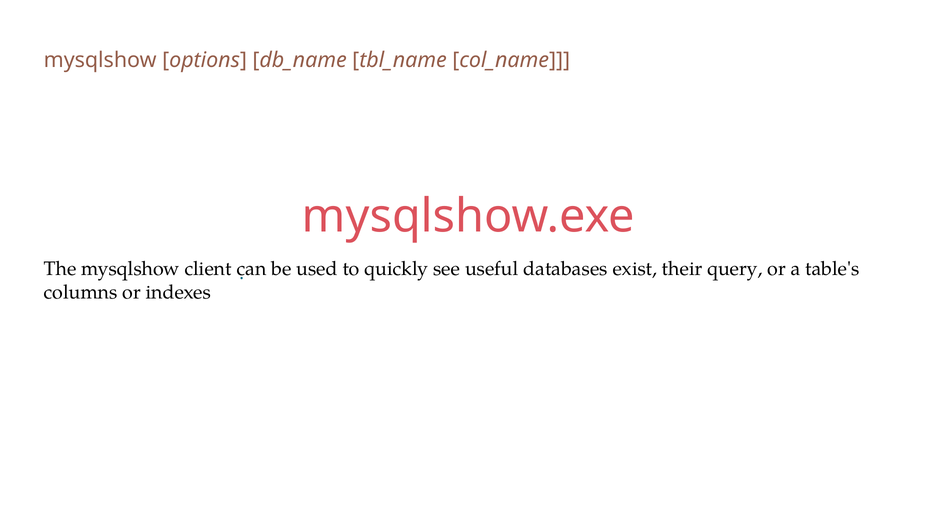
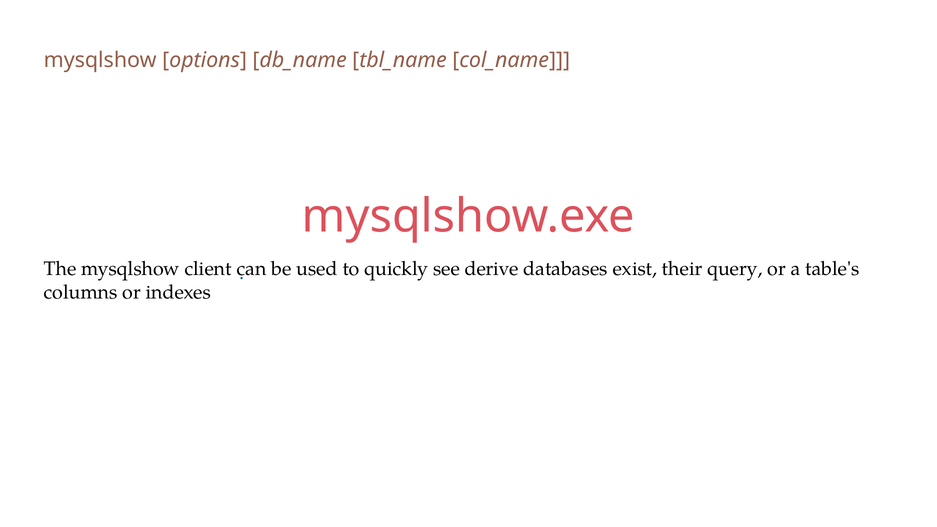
useful: useful -> derive
